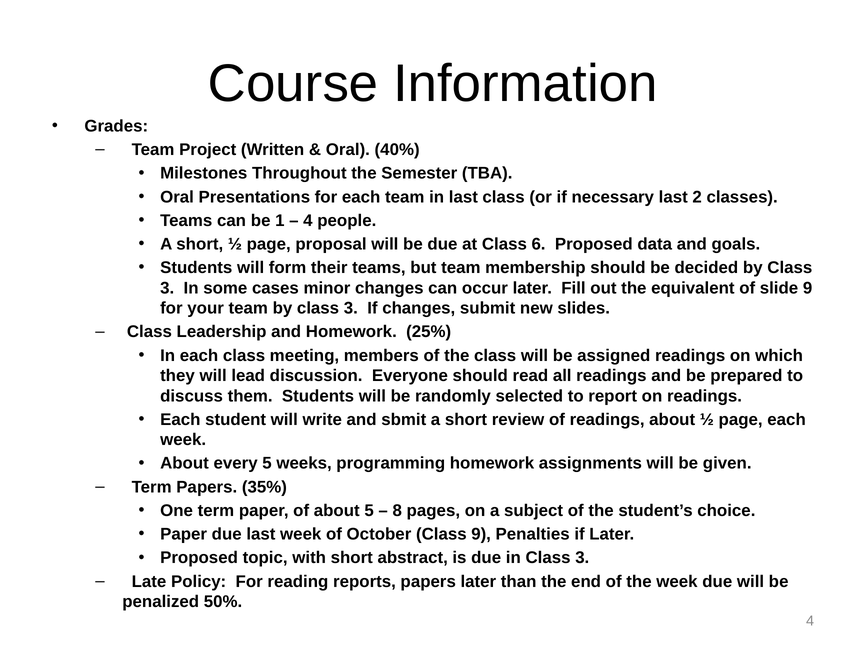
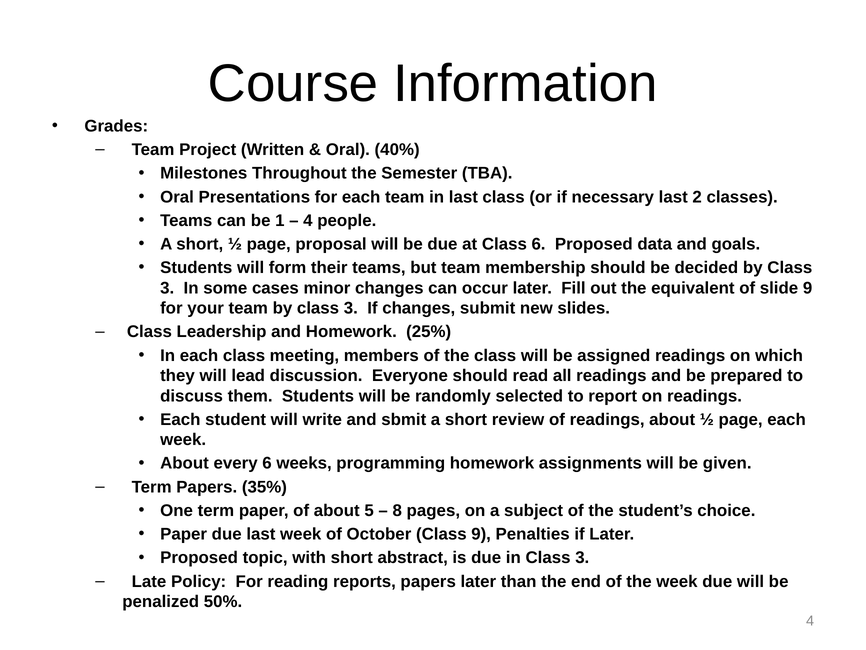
every 5: 5 -> 6
